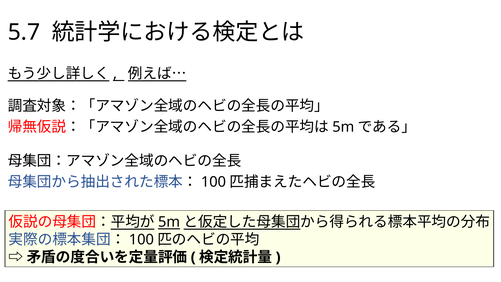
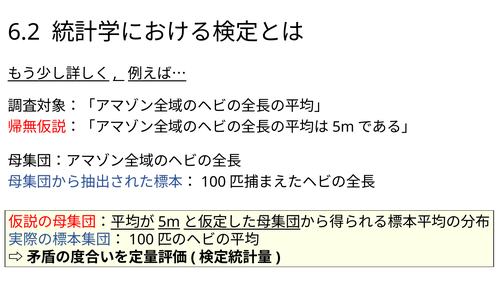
5.7: 5.7 -> 6.2
